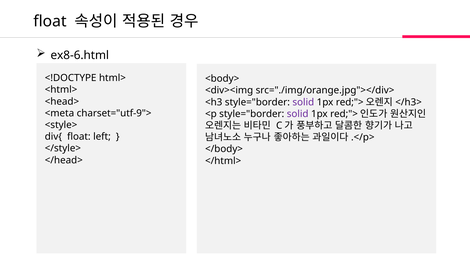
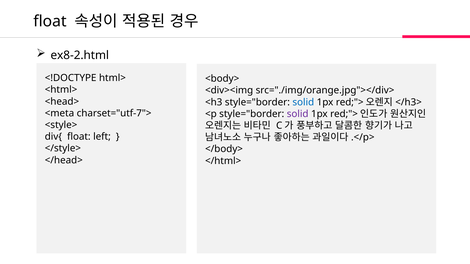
ex8-6.html: ex8-6.html -> ex8-2.html
solid at (303, 102) colour: purple -> blue
charset="utf-9">: charset="utf-9"> -> charset="utf-7">
